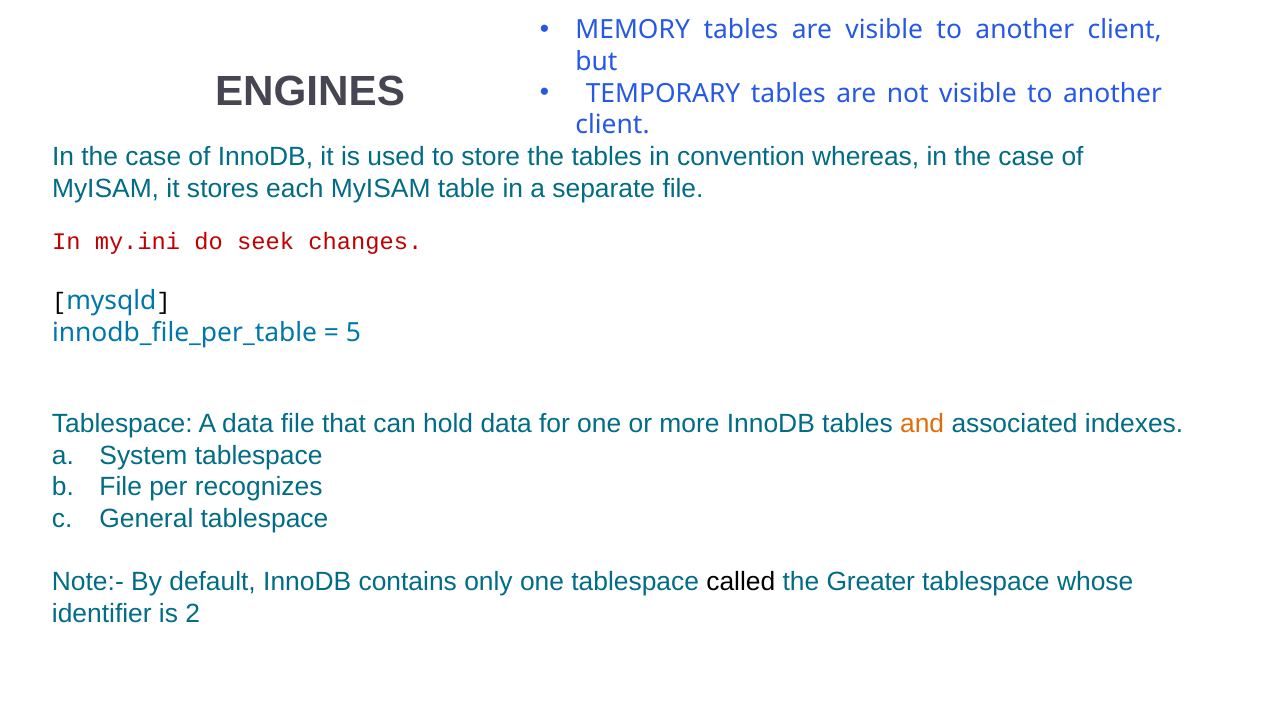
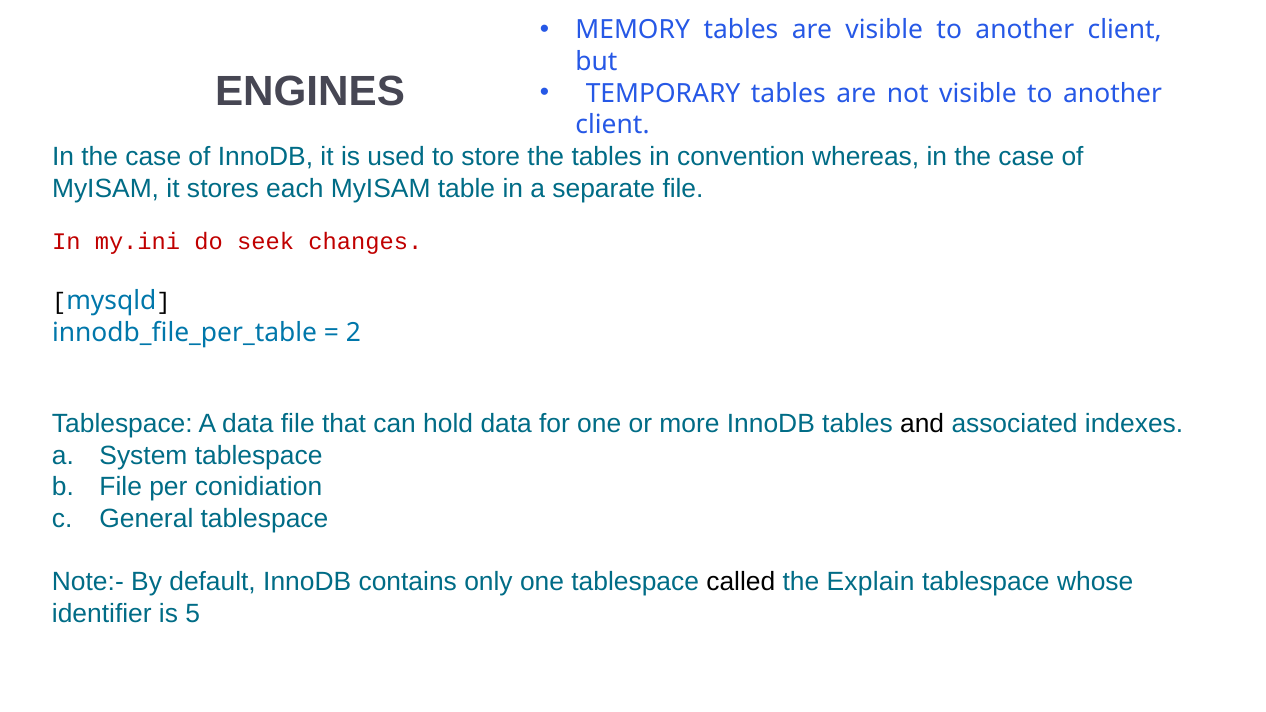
5: 5 -> 2
and colour: orange -> black
recognizes: recognizes -> conidiation
Greater: Greater -> Explain
2: 2 -> 5
